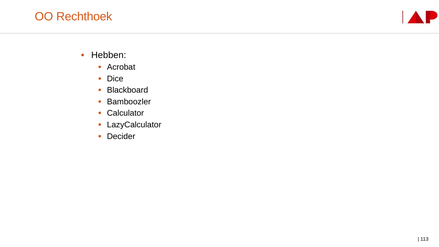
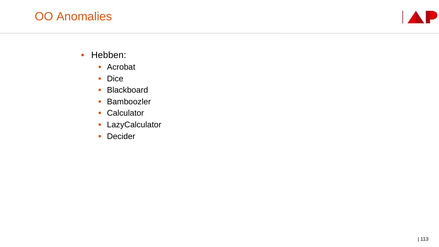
Rechthoek: Rechthoek -> Anomalies
